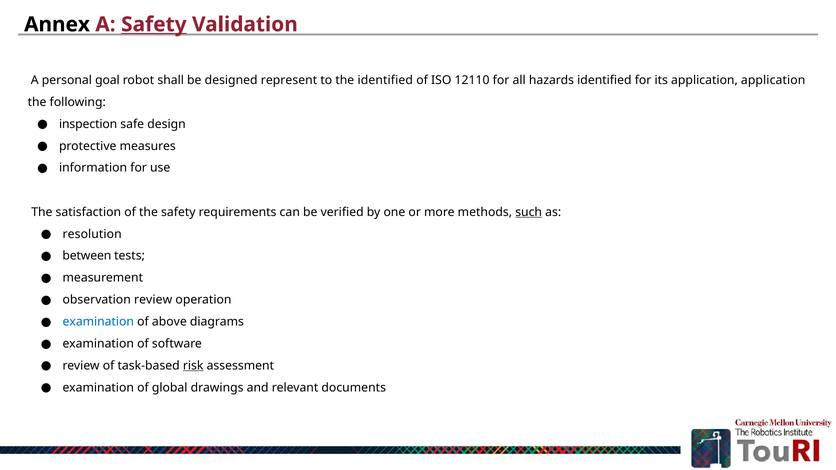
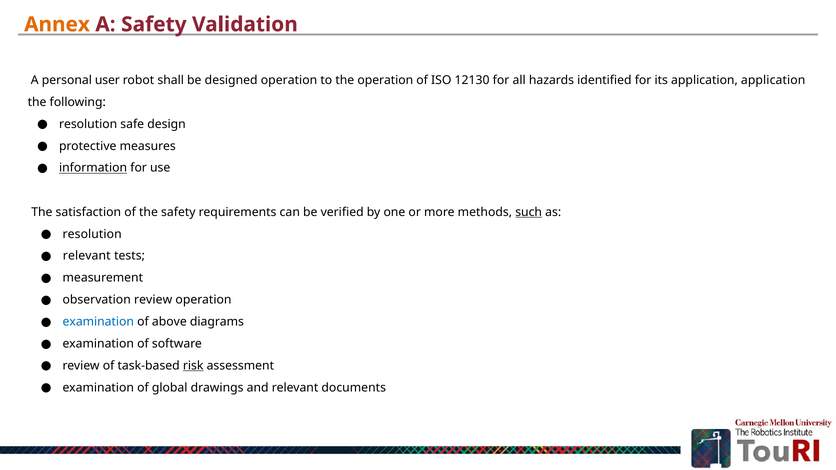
Annex colour: black -> orange
Safety at (154, 24) underline: present -> none
goal: goal -> user
designed represent: represent -> operation
the identified: identified -> operation
12110: 12110 -> 12130
inspection at (88, 124): inspection -> resolution
information underline: none -> present
between at (87, 256): between -> relevant
